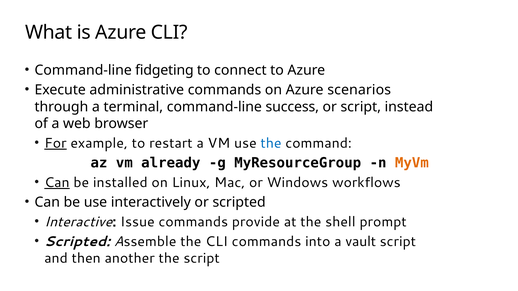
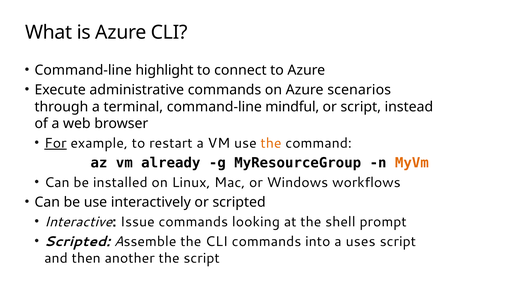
fidgeting: fidgeting -> highlight
success: success -> mindful
the at (271, 143) colour: blue -> orange
Can at (57, 183) underline: present -> none
provide: provide -> looking
vault: vault -> uses
